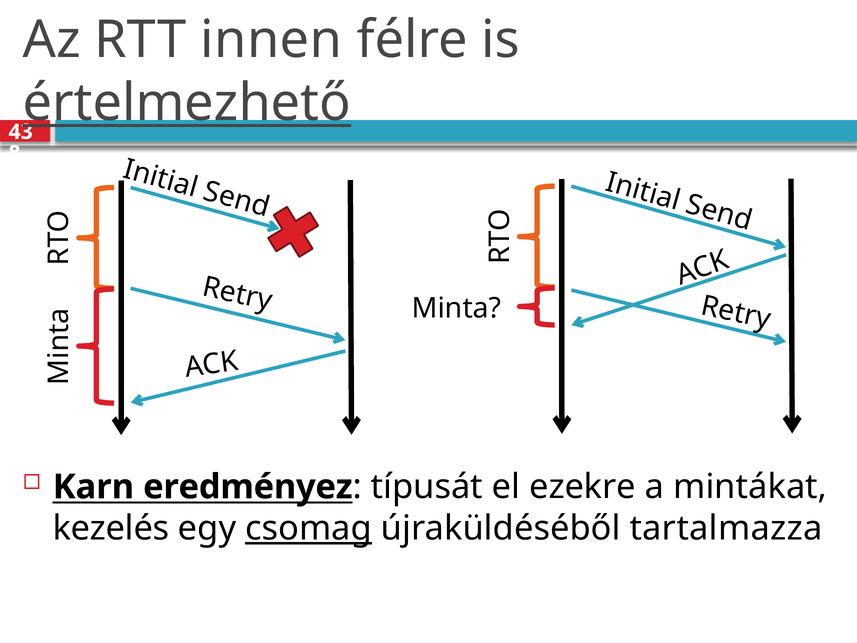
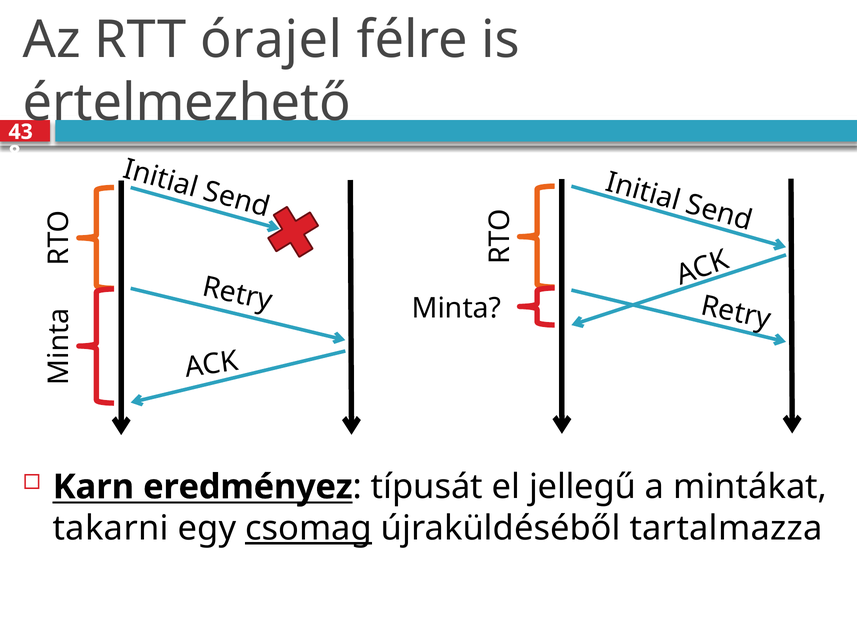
innen: innen -> órajel
értelmezhető underline: present -> none
ezekre: ezekre -> jellegű
kezelés: kezelés -> takarni
